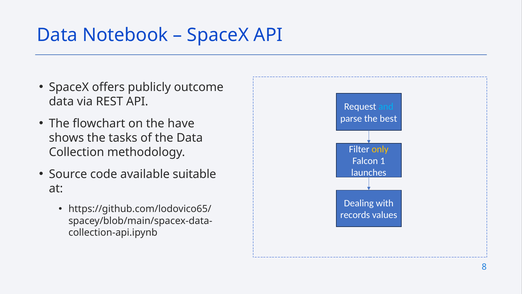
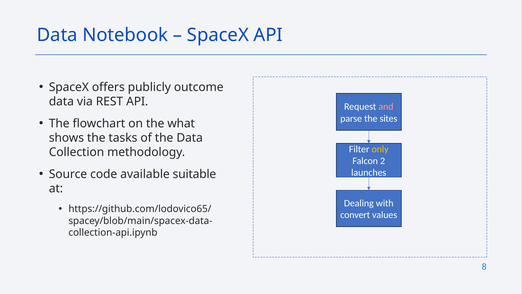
and colour: light blue -> pink
best: best -> sites
have: have -> what
1: 1 -> 2
records: records -> convert
